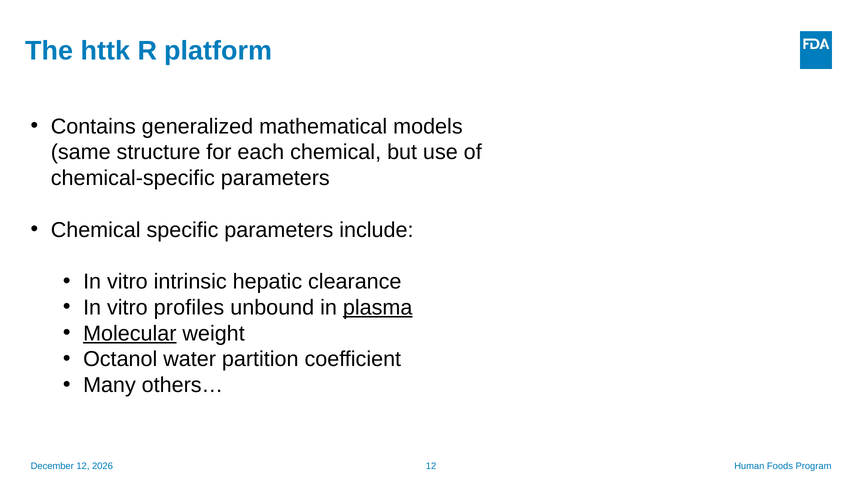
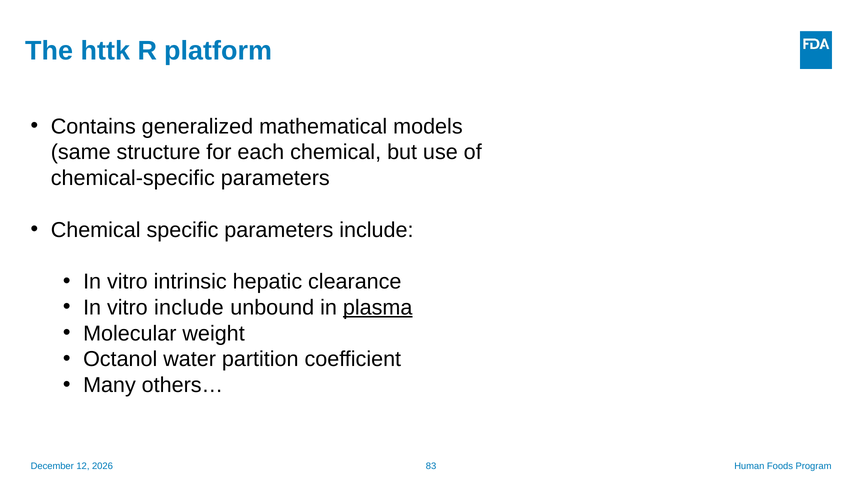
vitro profiles: profiles -> include
Molecular underline: present -> none
12 at (431, 466): 12 -> 83
